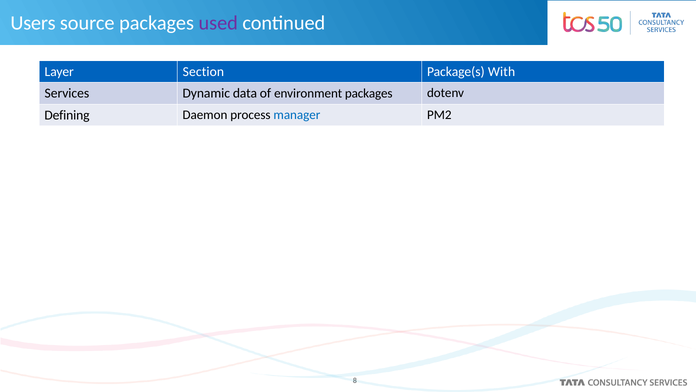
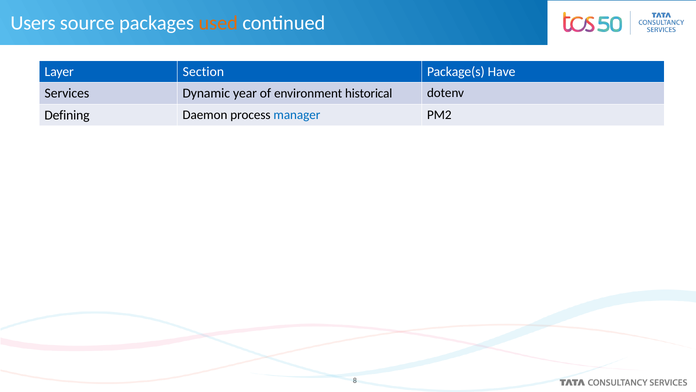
used colour: purple -> orange
With: With -> Have
data: data -> year
environment packages: packages -> historical
